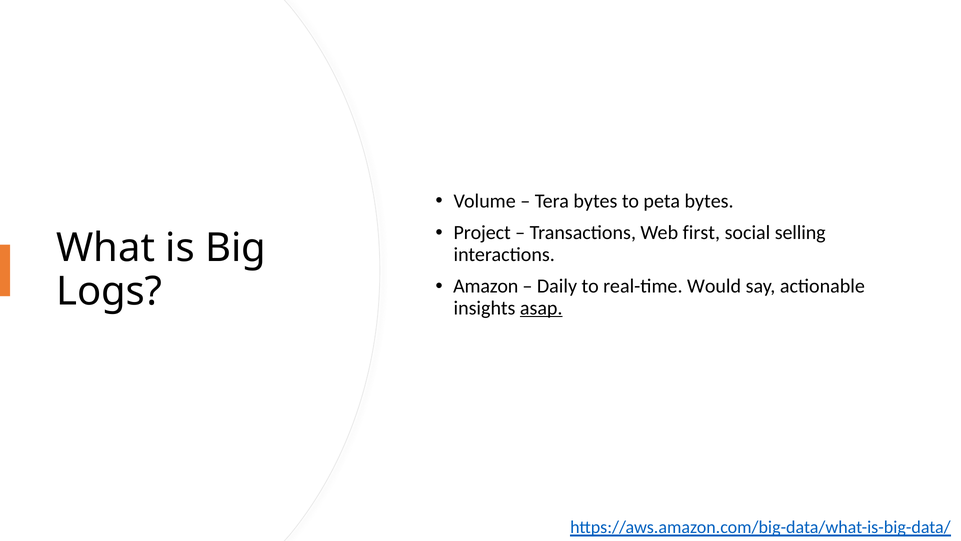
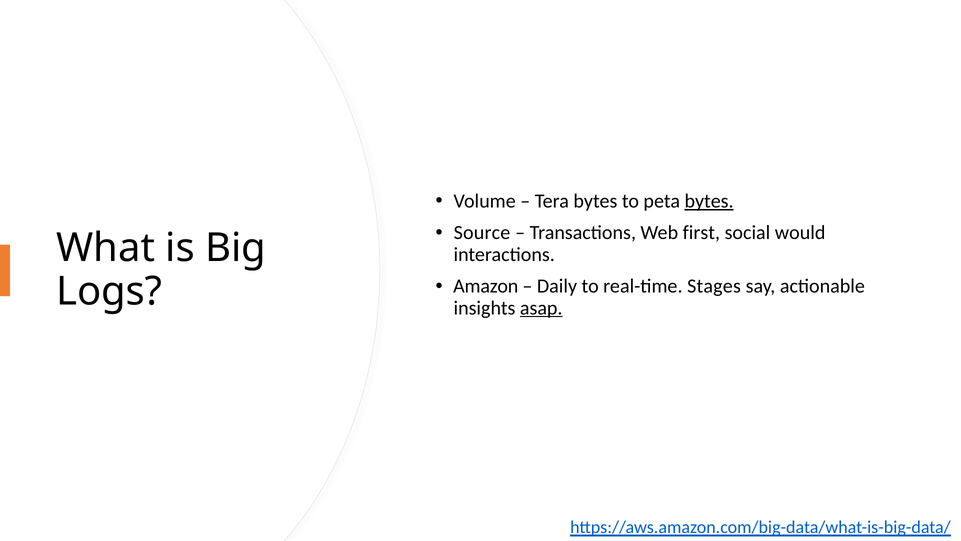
bytes at (709, 201) underline: none -> present
Project: Project -> Source
selling: selling -> would
Would: Would -> Stages
